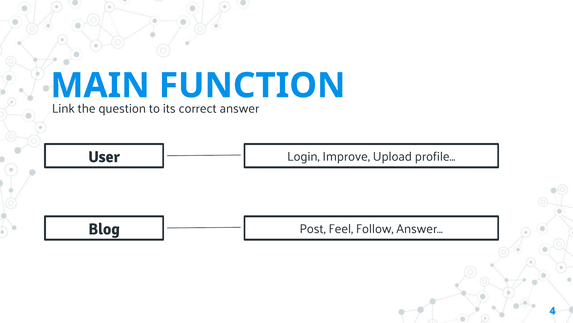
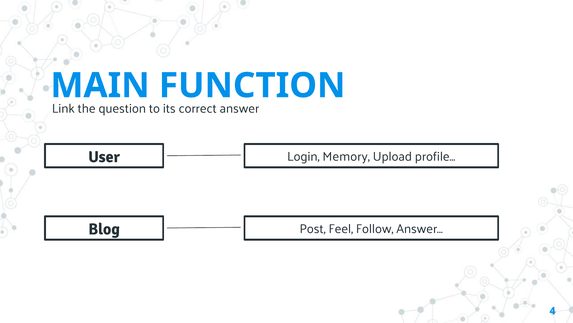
Improve: Improve -> Memory
